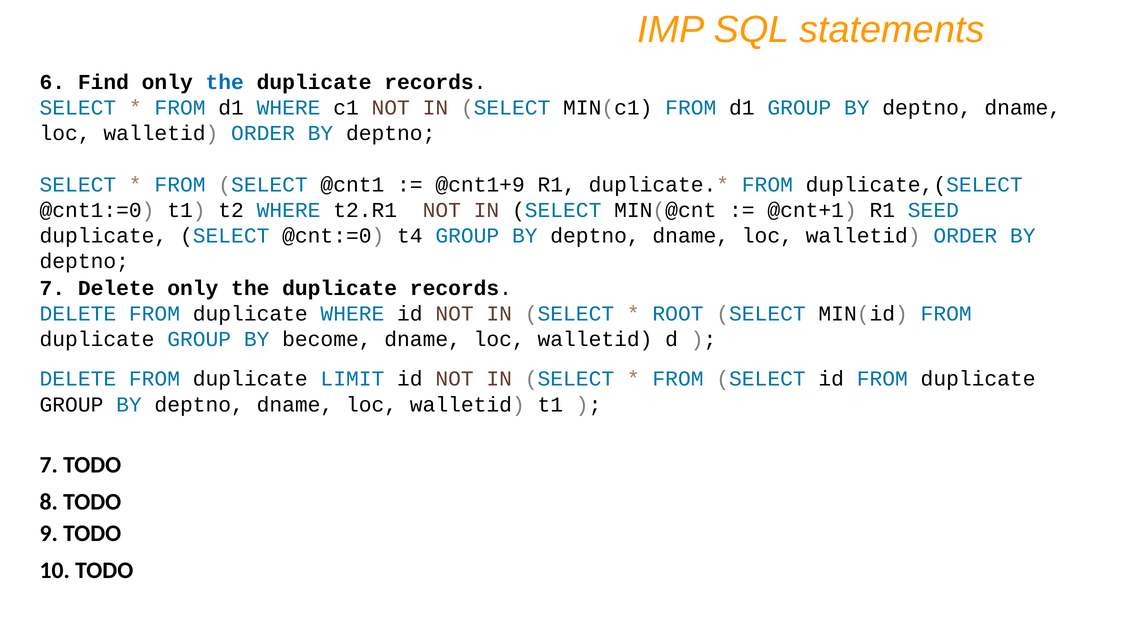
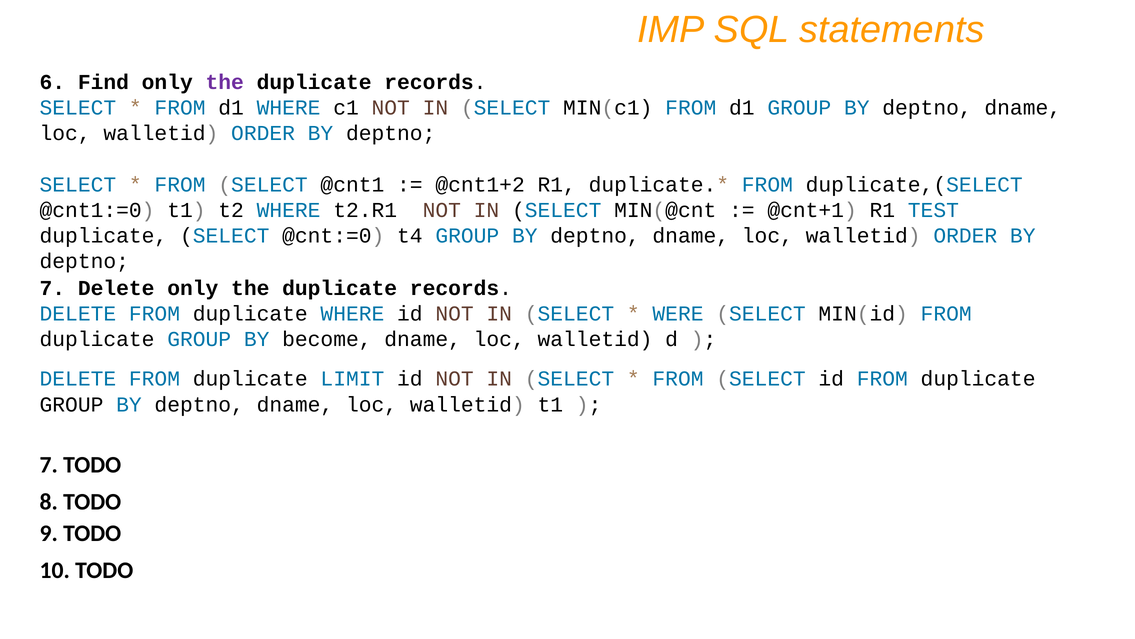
the at (225, 82) colour: blue -> purple
@cnt1+9: @cnt1+9 -> @cnt1+2
SEED: SEED -> TEST
ROOT: ROOT -> WERE
